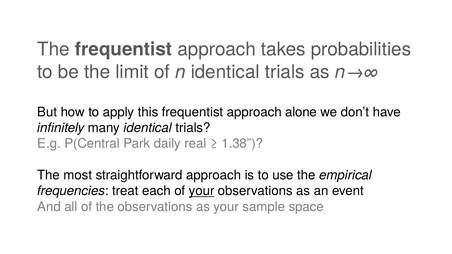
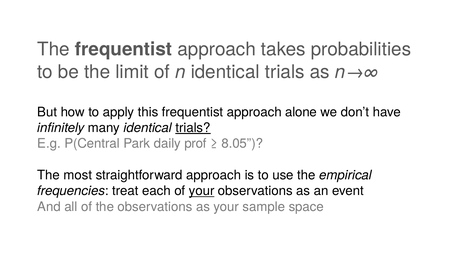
trials at (193, 128) underline: none -> present
real: real -> prof
1.38: 1.38 -> 8.05
